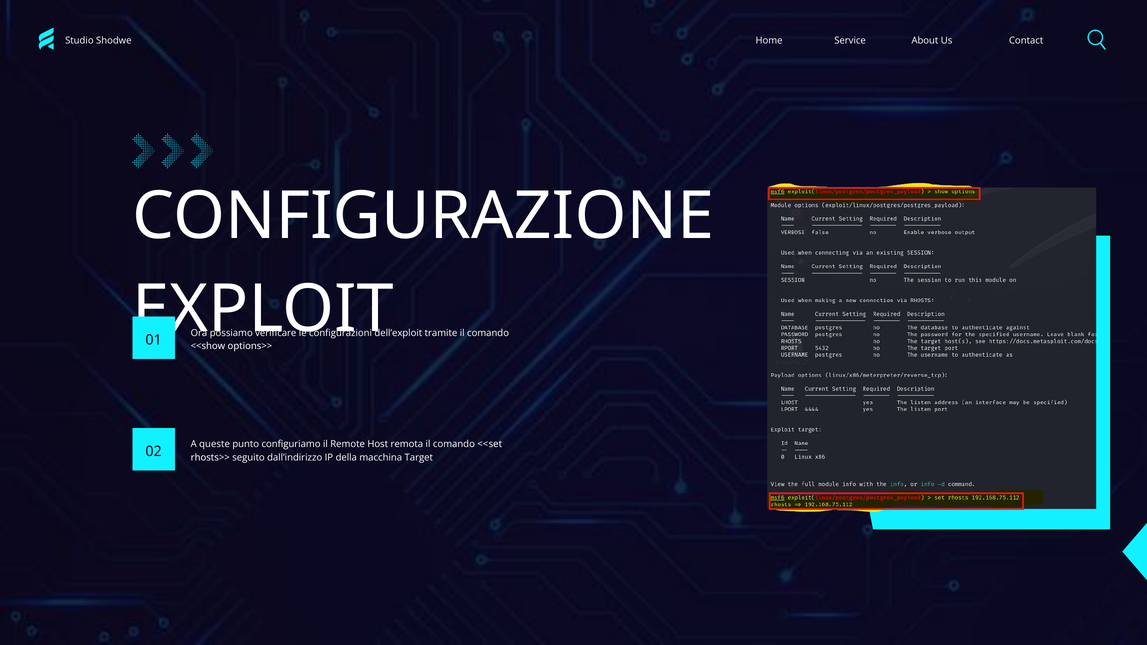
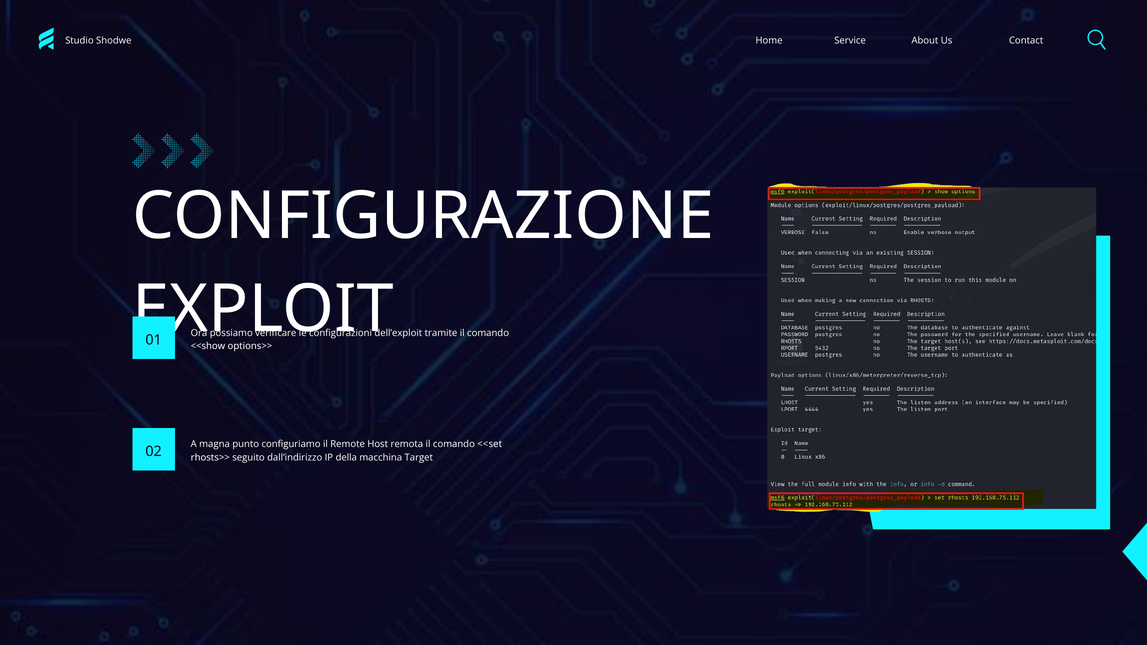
queste: queste -> magna
